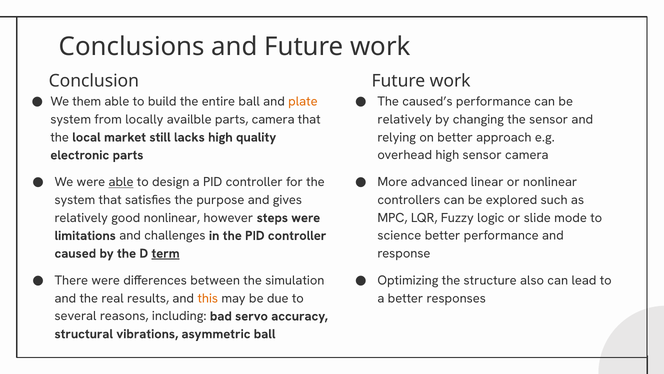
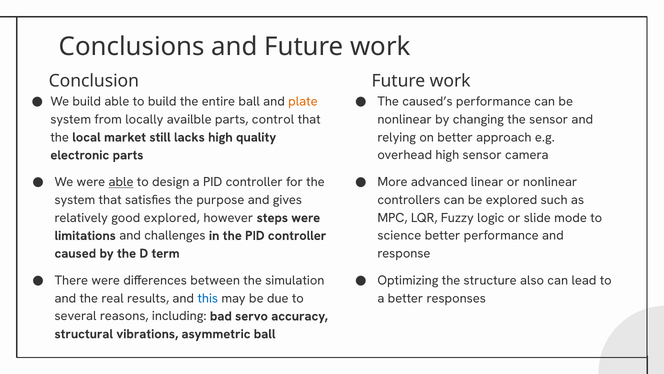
We them: them -> build
parts camera: camera -> control
relatively at (405, 119): relatively -> nonlinear
good nonlinear: nonlinear -> explored
term underline: present -> none
this colour: orange -> blue
